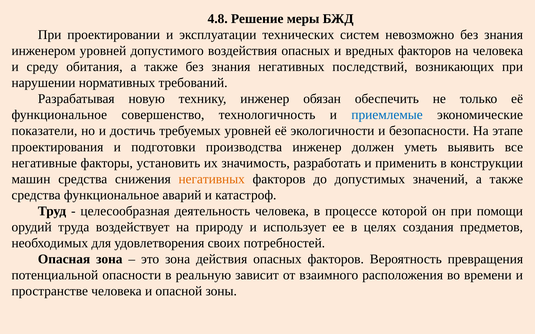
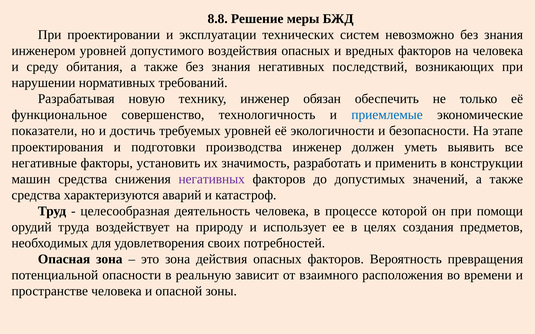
4.8: 4.8 -> 8.8
негативных at (212, 179) colour: orange -> purple
средства функциональное: функциональное -> характеризуются
